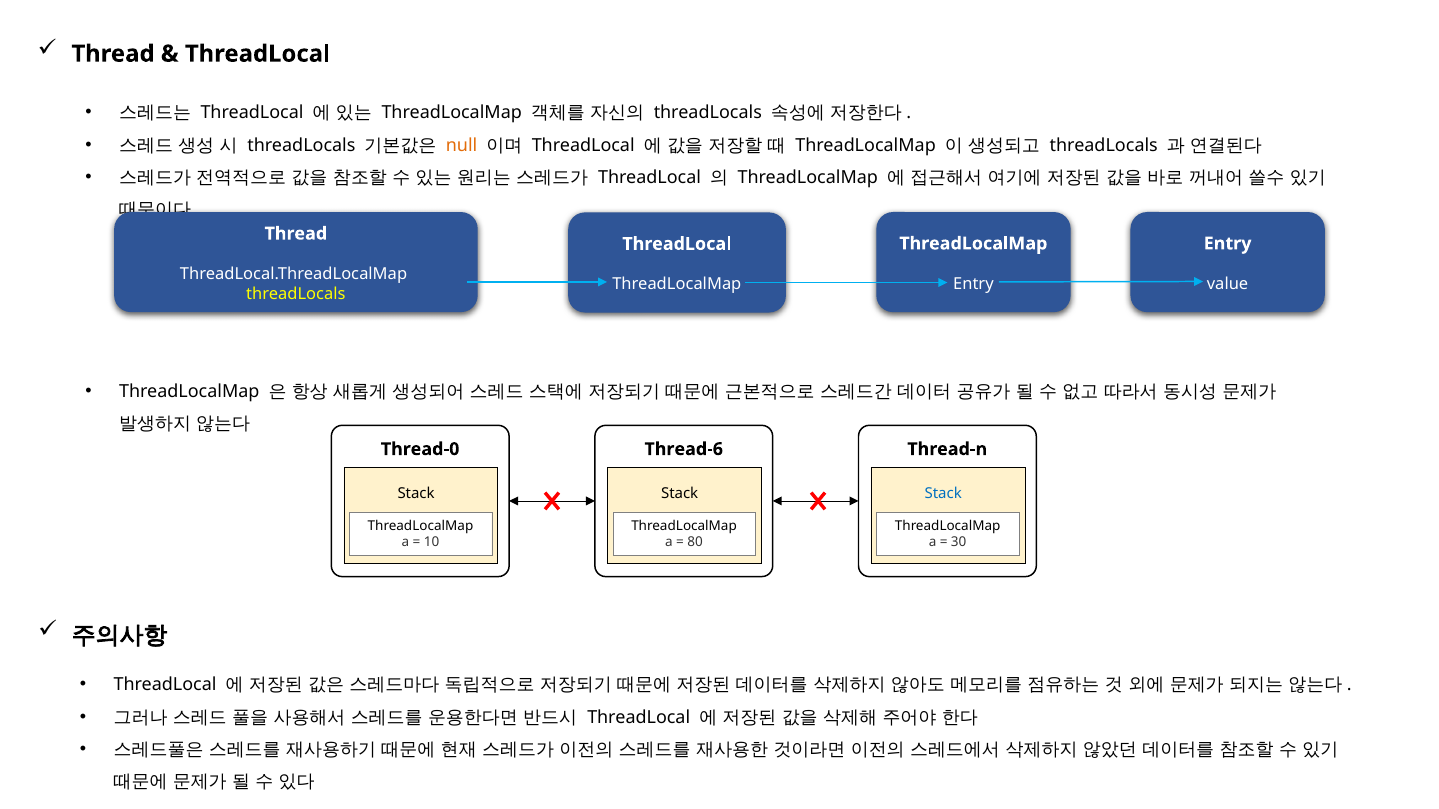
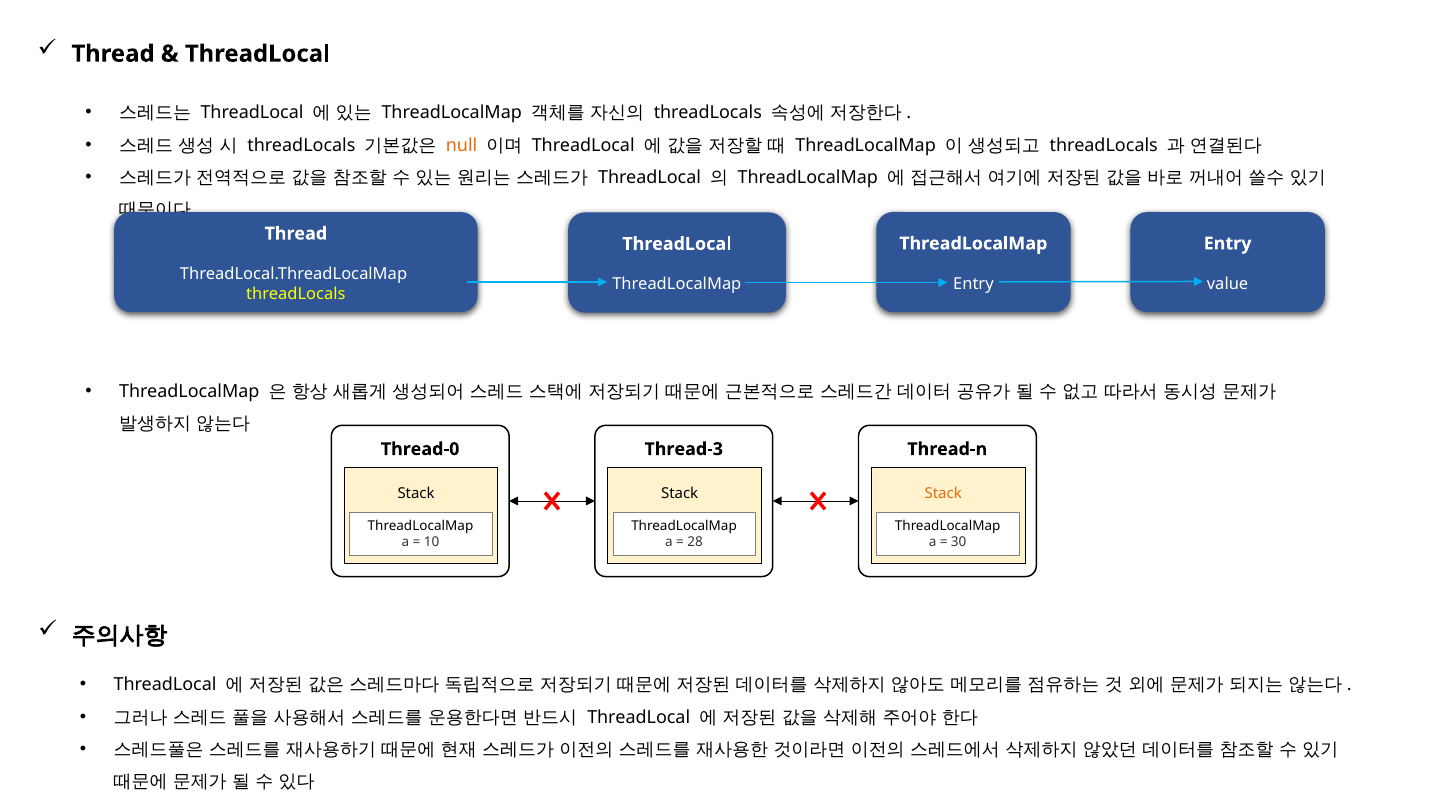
Thread-6: Thread-6 -> Thread-3
Stack at (943, 494) colour: blue -> orange
80: 80 -> 28
